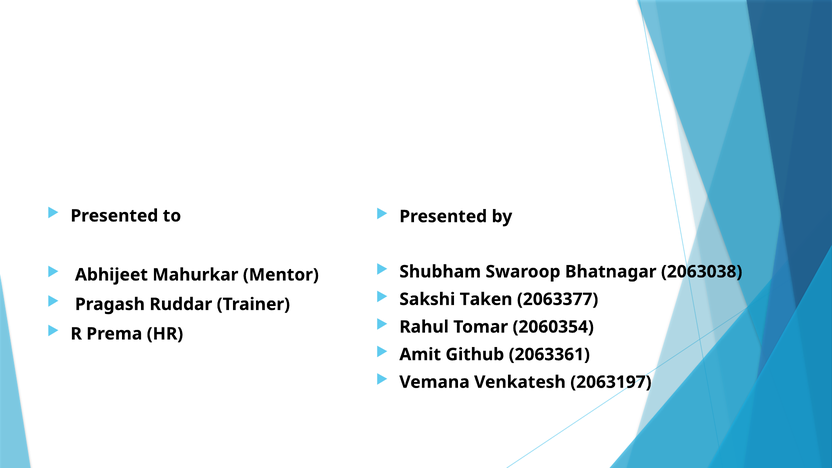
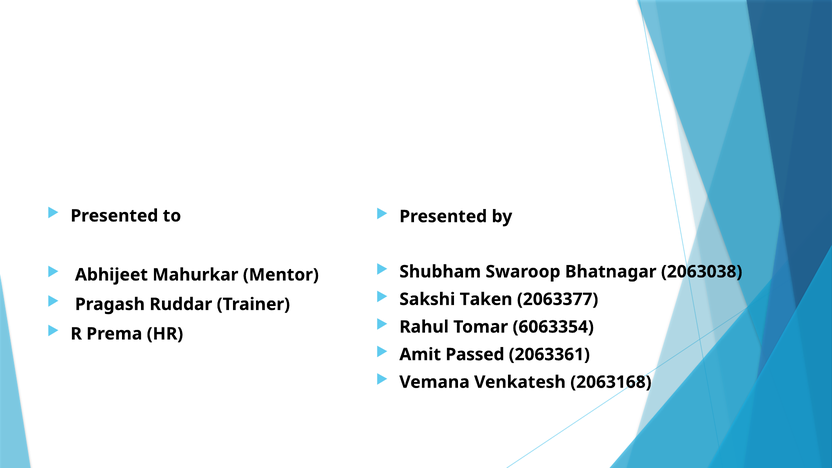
2060354: 2060354 -> 6063354
Github: Github -> Passed
2063197: 2063197 -> 2063168
